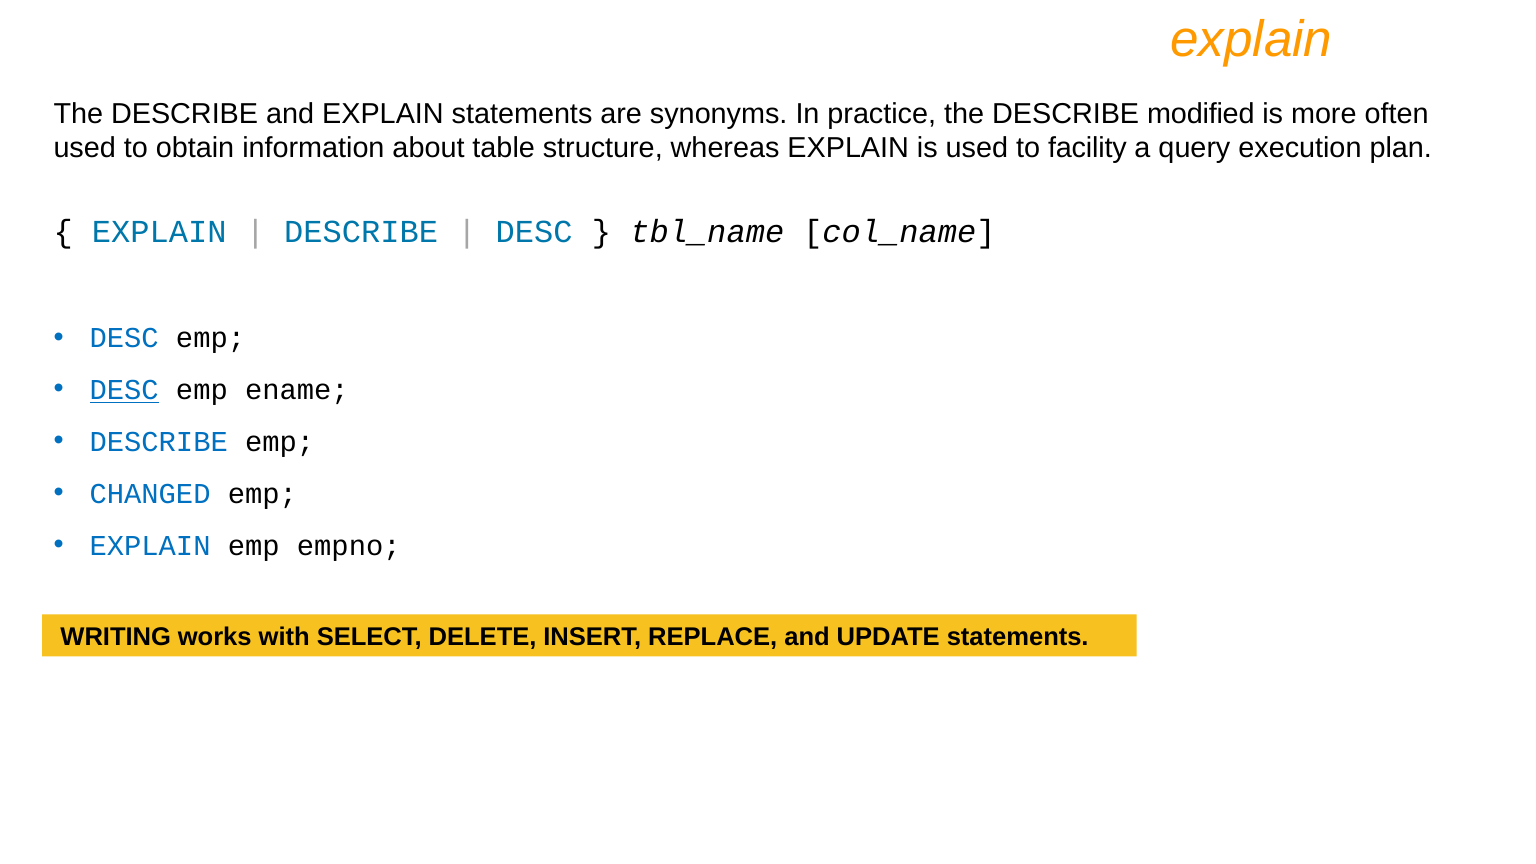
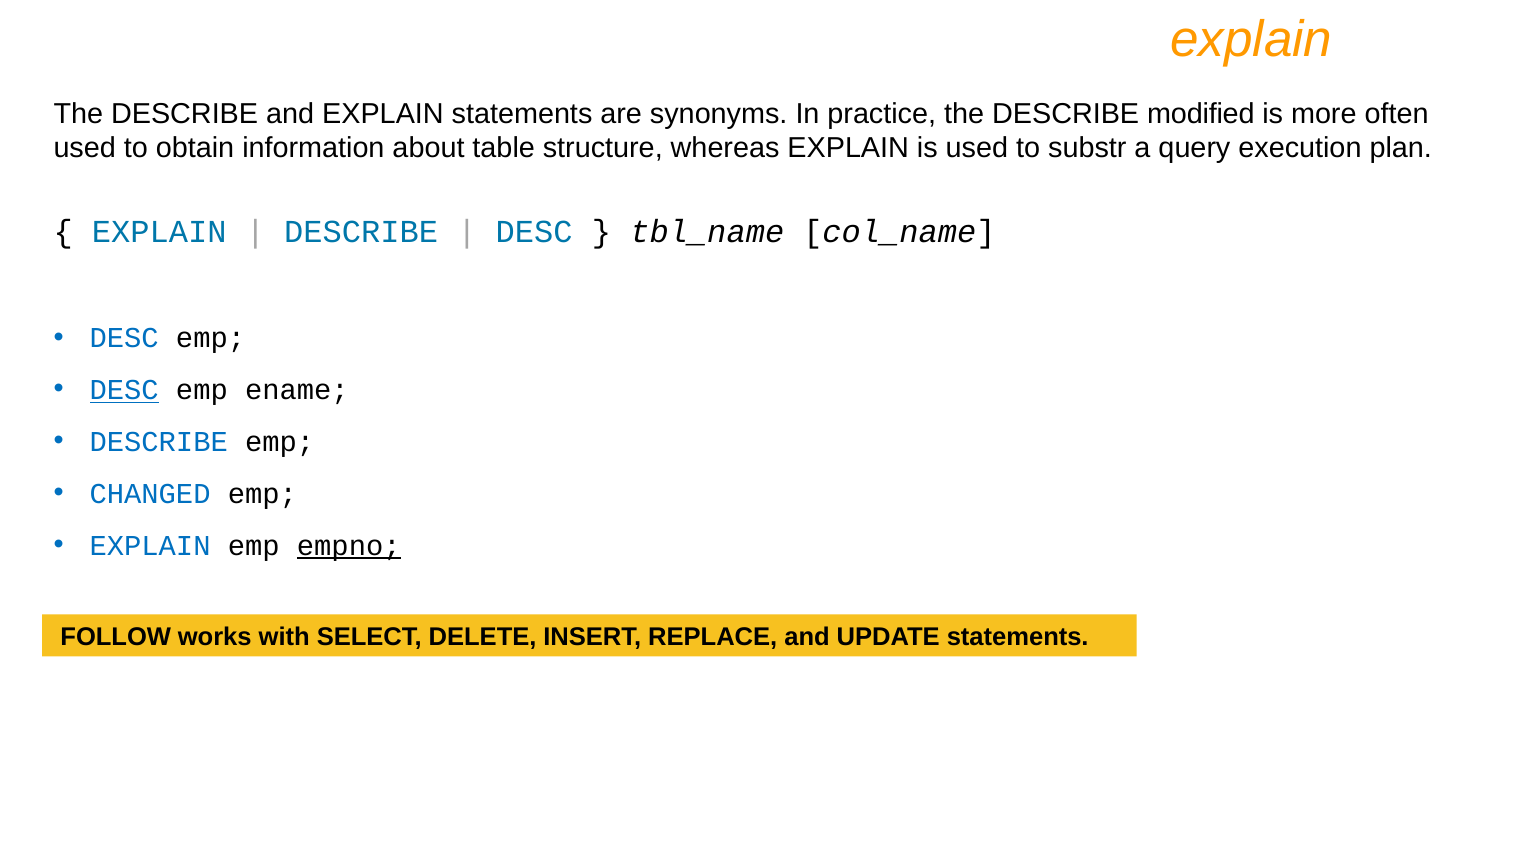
facility: facility -> substr
empno underline: none -> present
WRITING: WRITING -> FOLLOW
